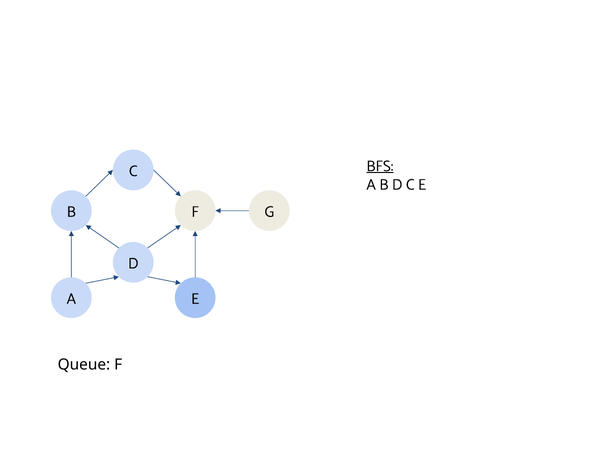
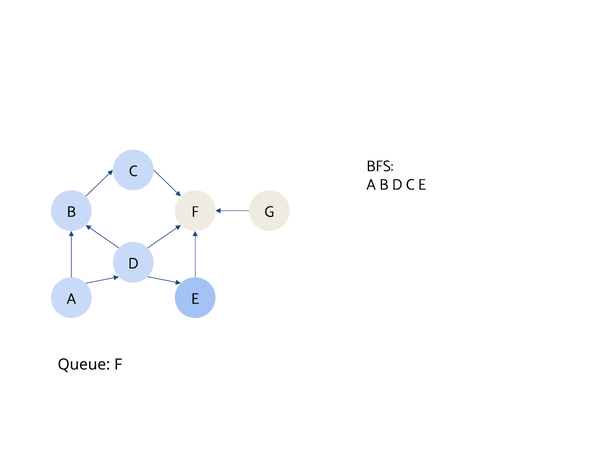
BFS underline: present -> none
